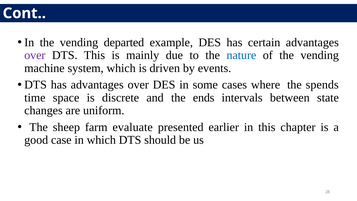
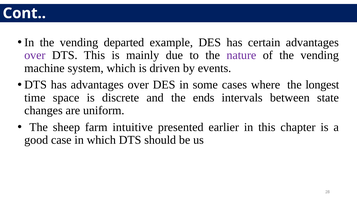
nature colour: blue -> purple
spends: spends -> longest
evaluate: evaluate -> intuitive
